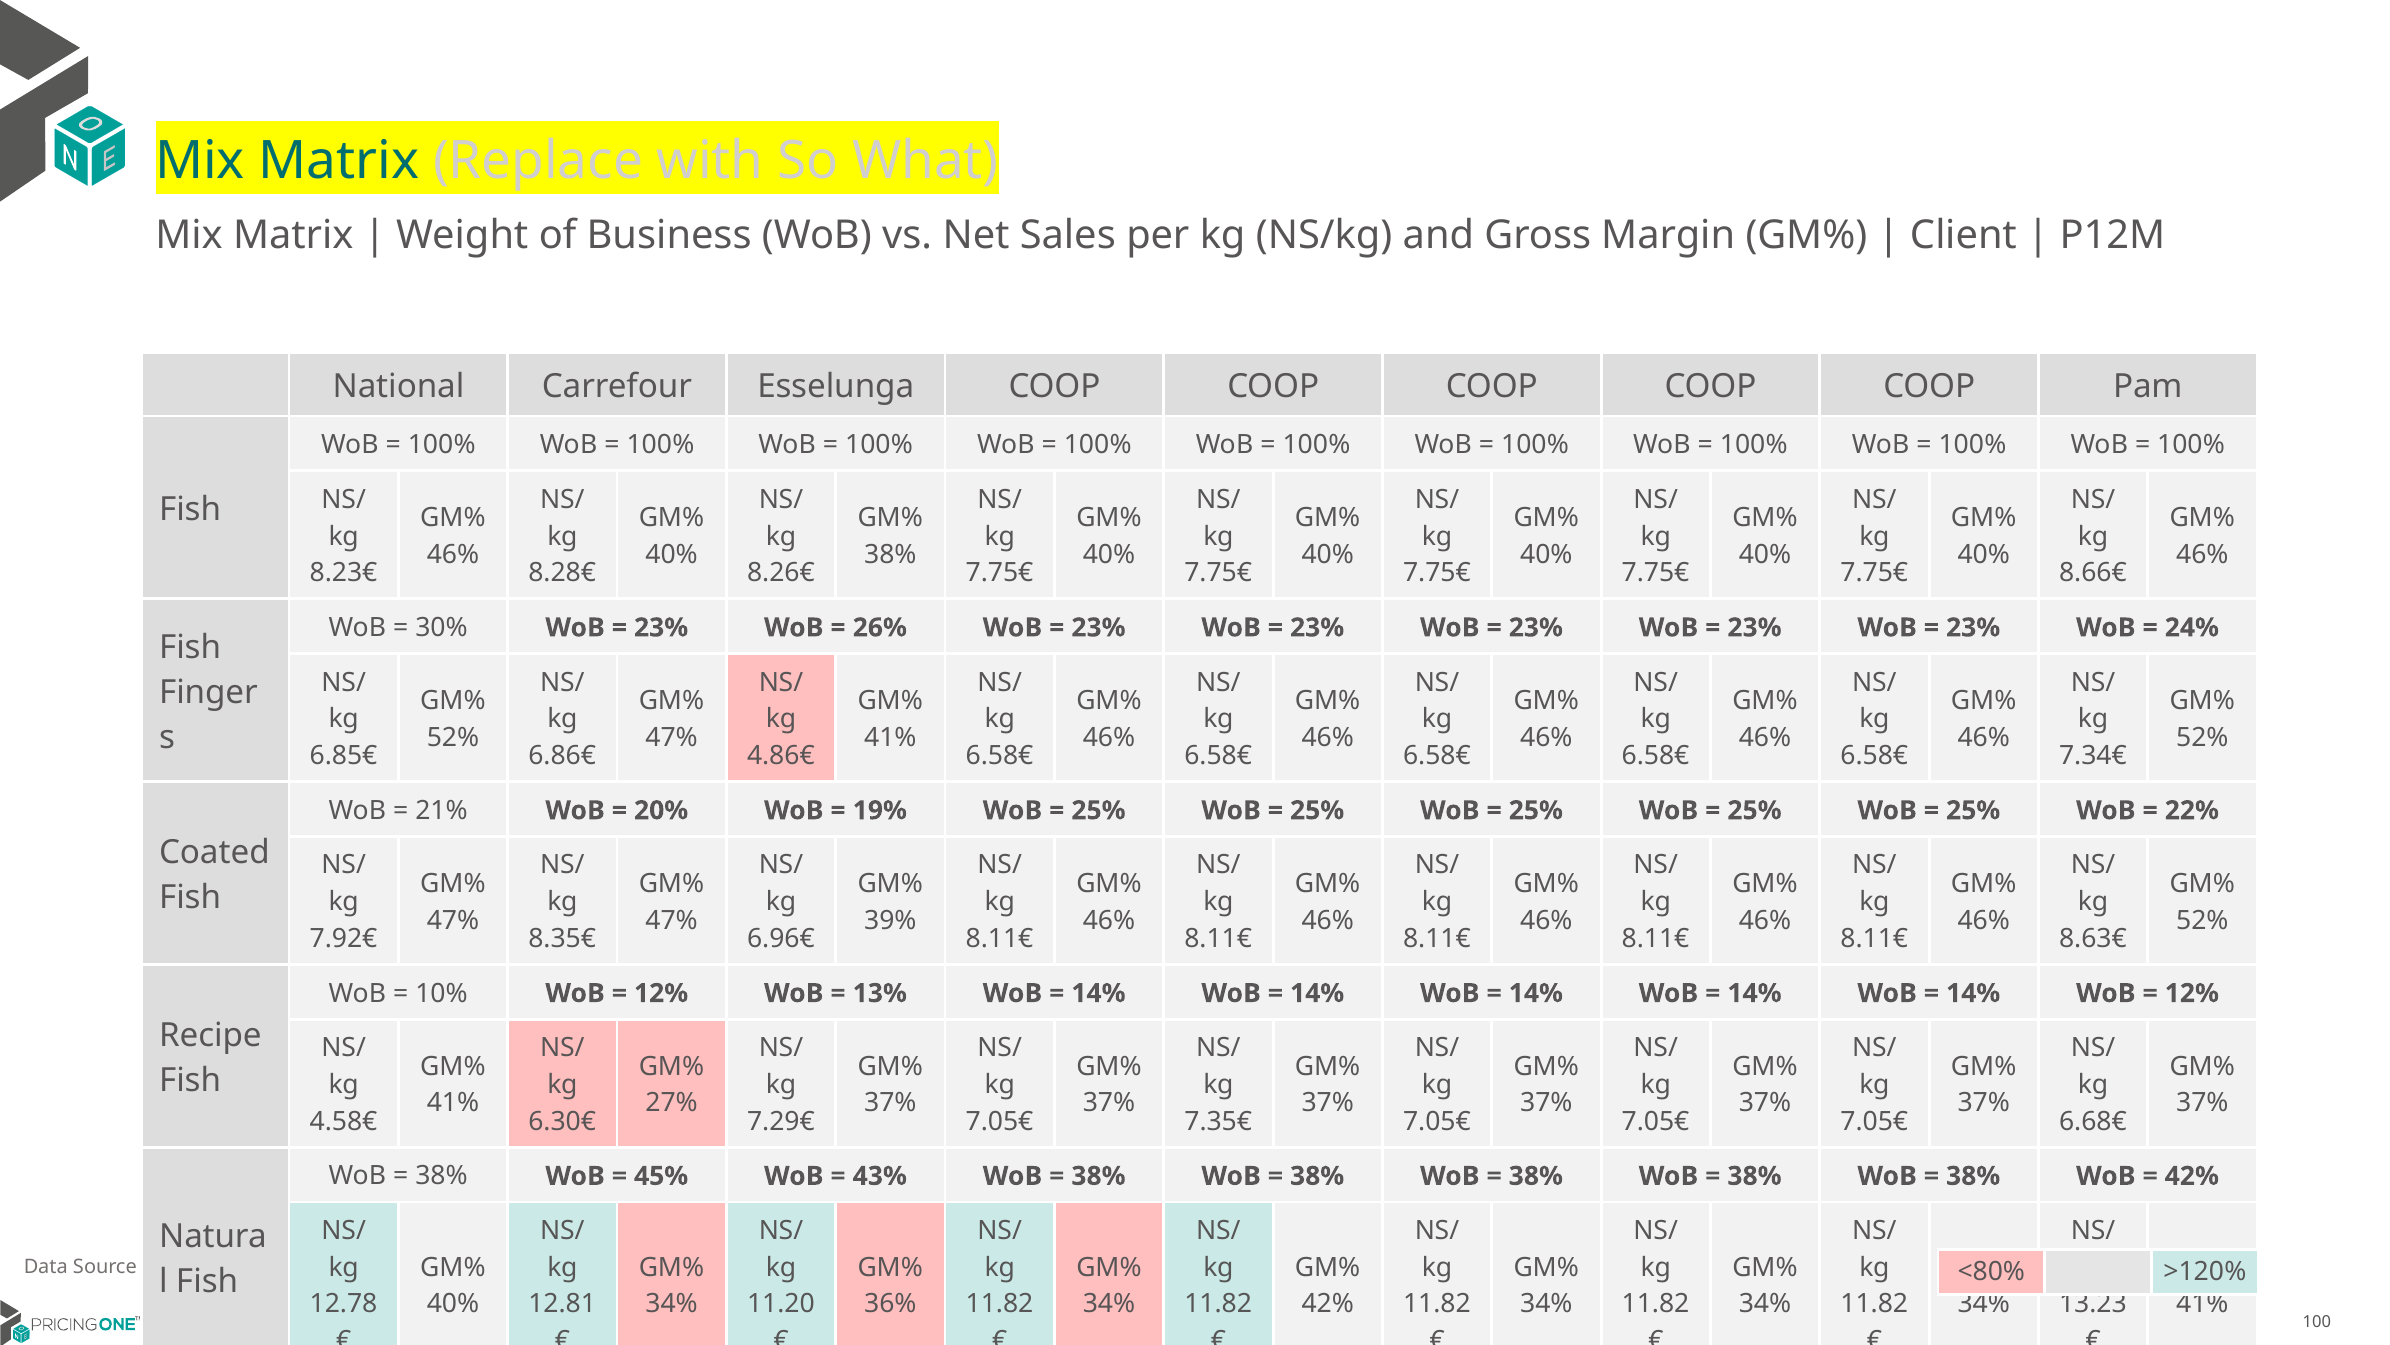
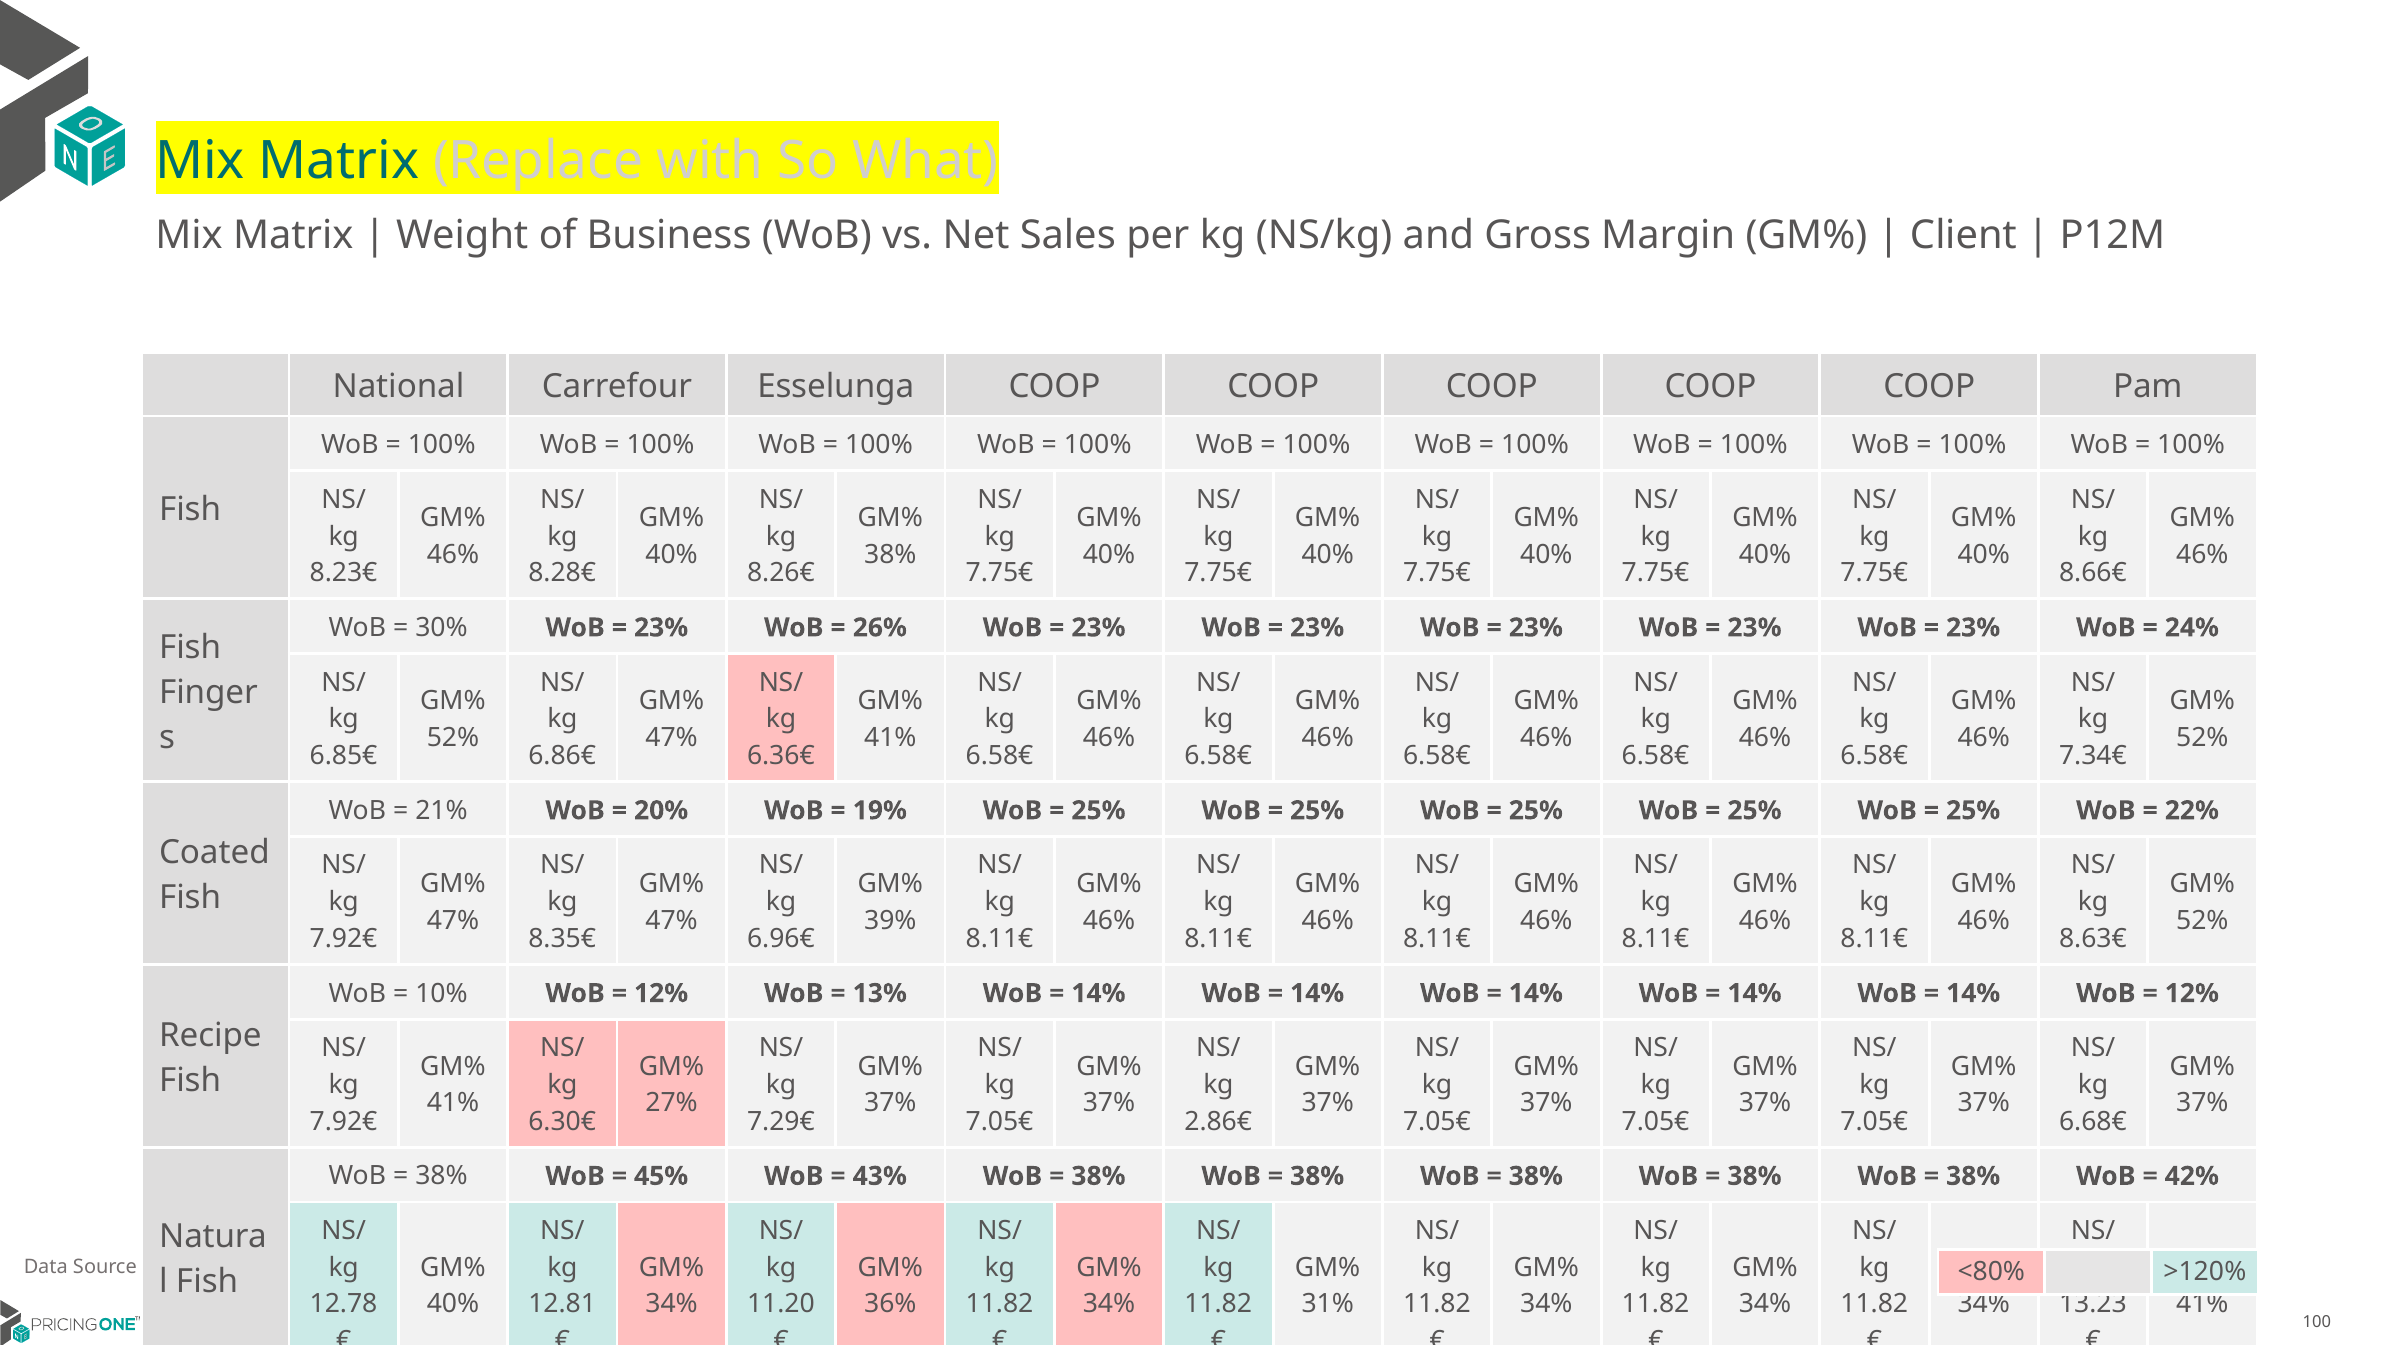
4.86€: 4.86€ -> 6.36€
4.58€ at (344, 1121): 4.58€ -> 7.92€
7.35€: 7.35€ -> 2.86€
42% at (1328, 1304): 42% -> 31%
